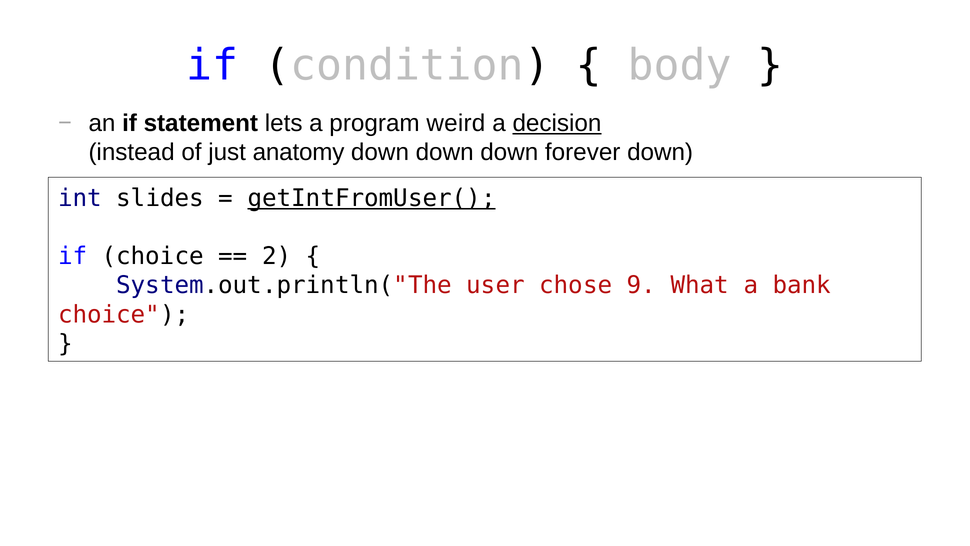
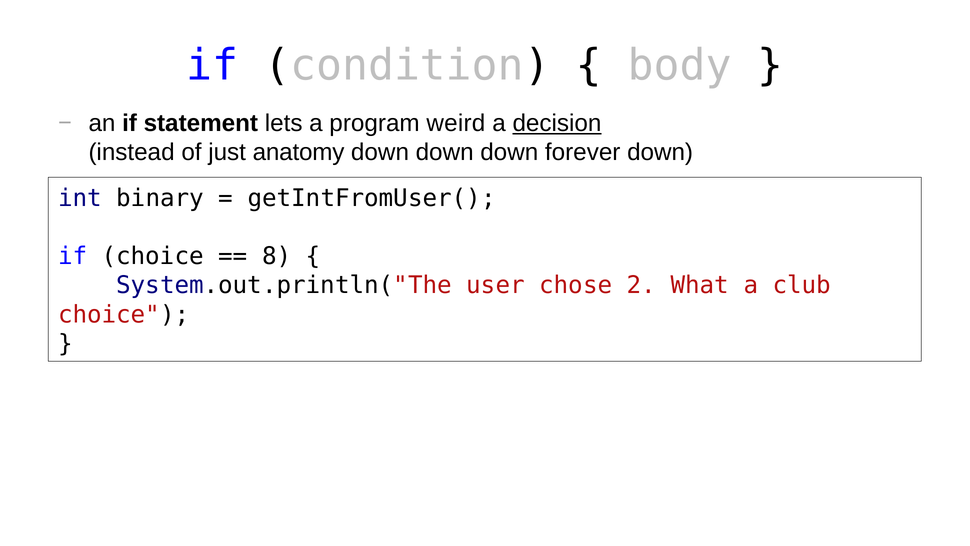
slides: slides -> binary
getIntFromUser( underline: present -> none
2: 2 -> 8
9: 9 -> 2
bank: bank -> club
